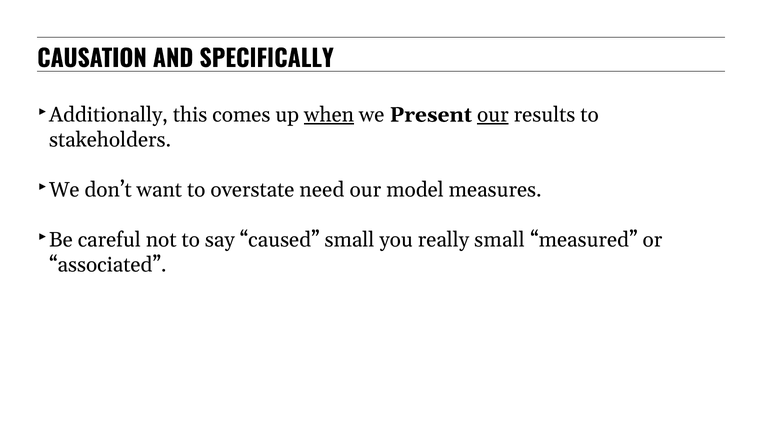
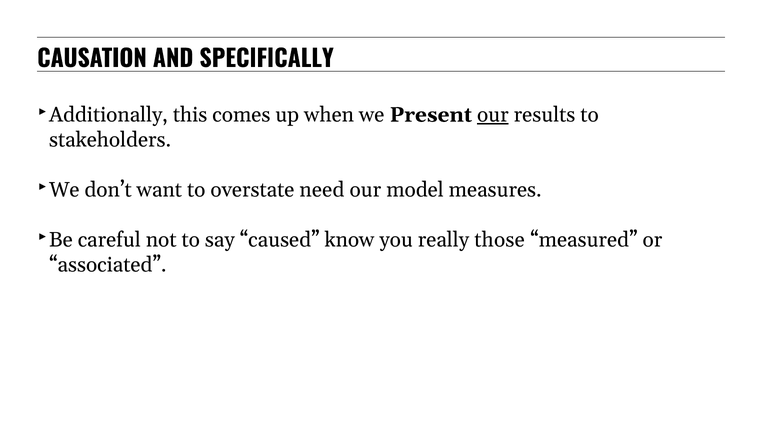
when underline: present -> none
caused small: small -> know
really small: small -> those
